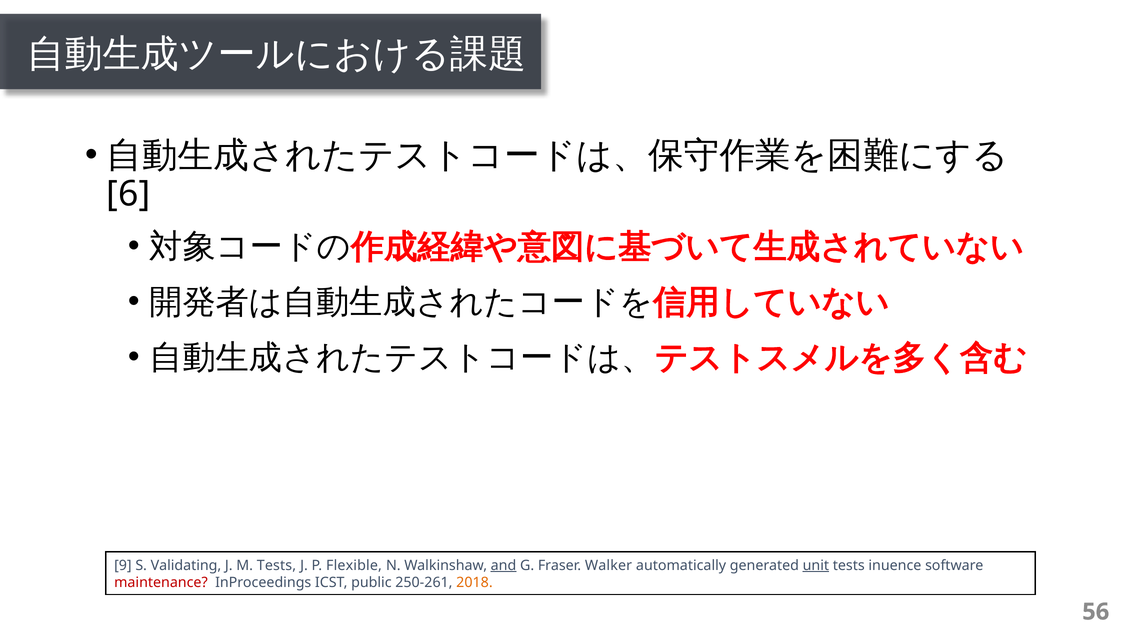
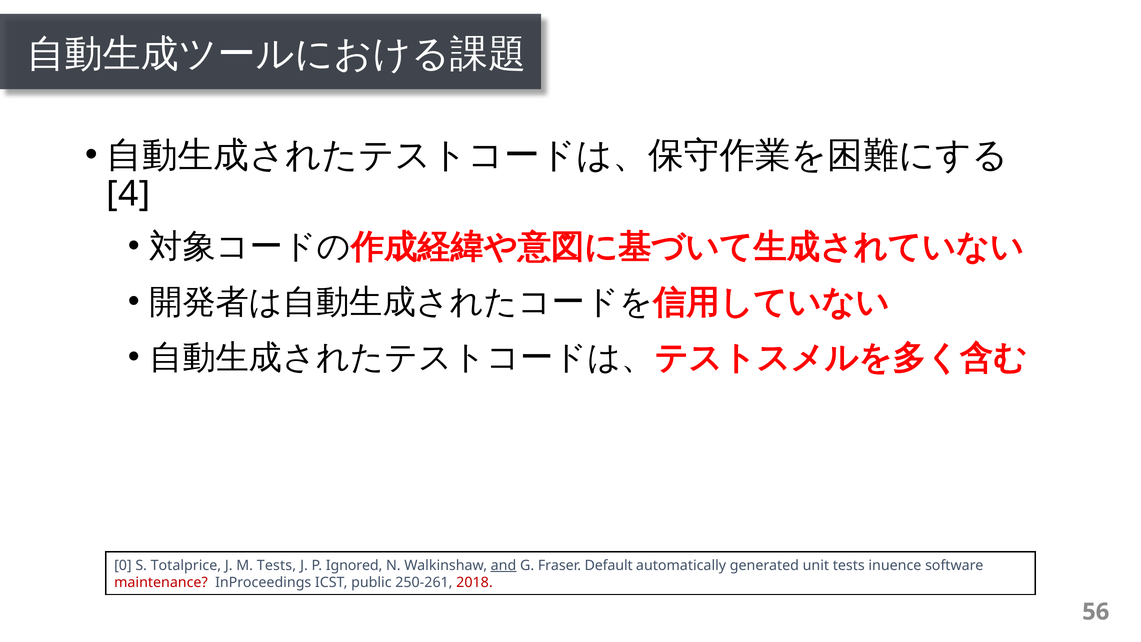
6: 6 -> 4
9: 9 -> 0
Validating: Validating -> Totalprice
Flexible: Flexible -> Ignored
Walker: Walker -> Default
unit underline: present -> none
2018 colour: orange -> red
